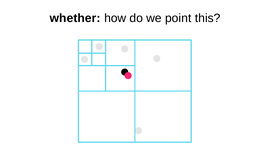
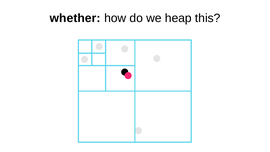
point: point -> heap
